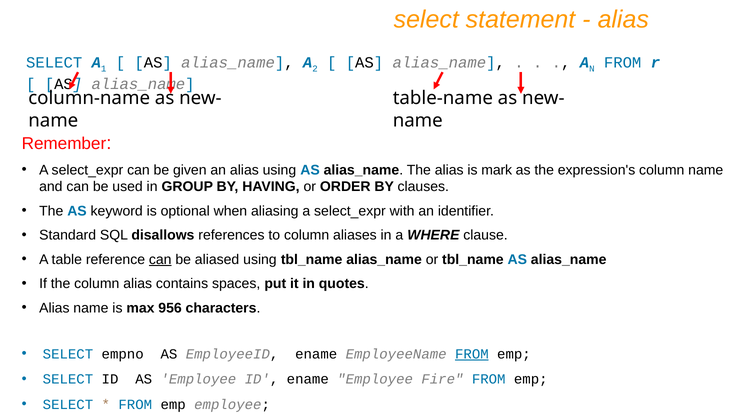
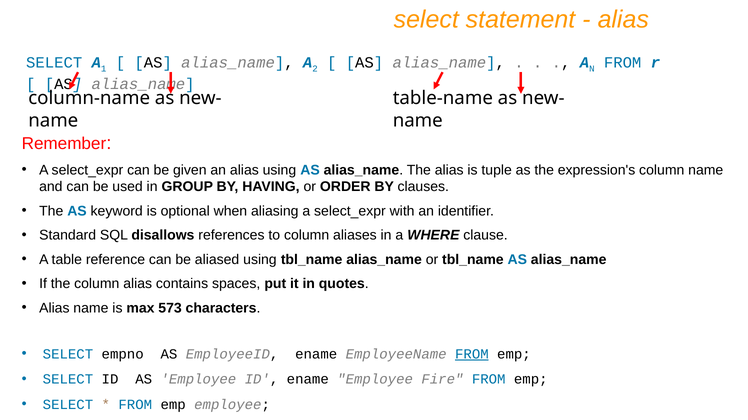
mark: mark -> tuple
can at (160, 260) underline: present -> none
956: 956 -> 573
